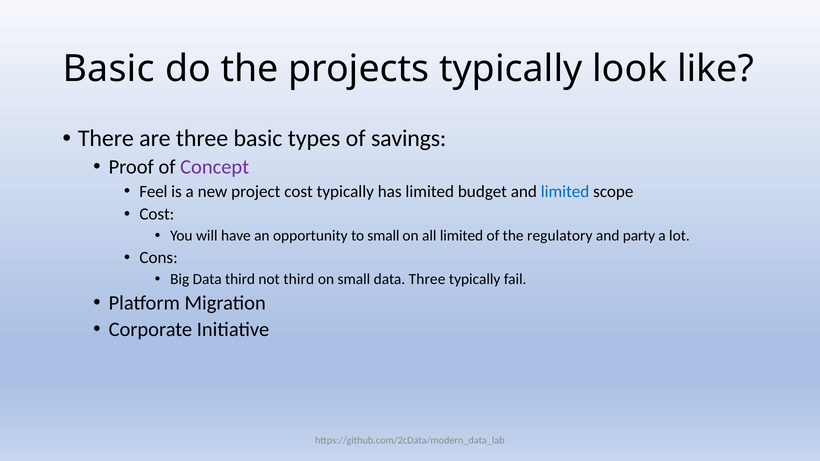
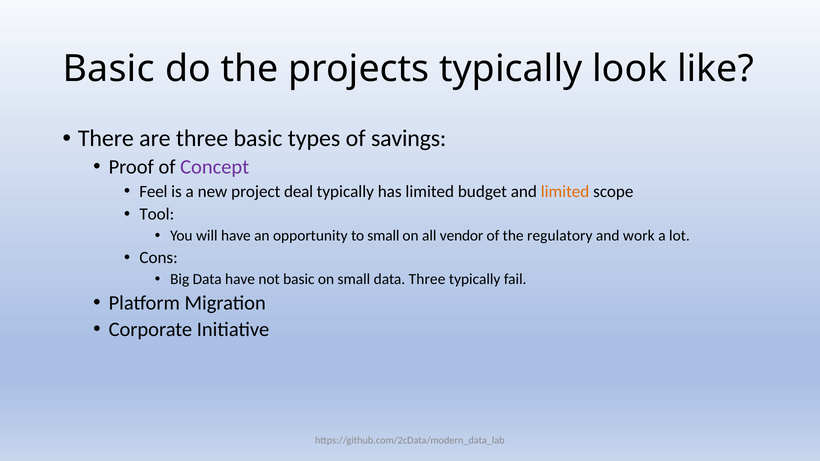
project cost: cost -> deal
limited at (565, 191) colour: blue -> orange
Cost at (157, 214): Cost -> Tool
all limited: limited -> vendor
party: party -> work
Data third: third -> have
not third: third -> basic
